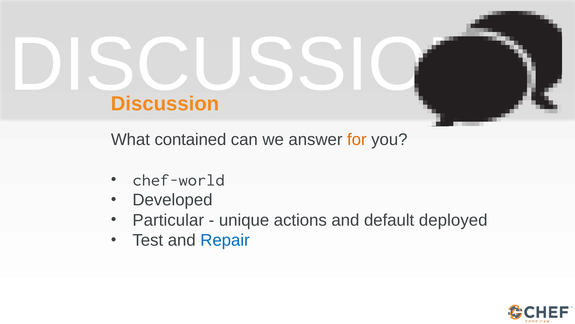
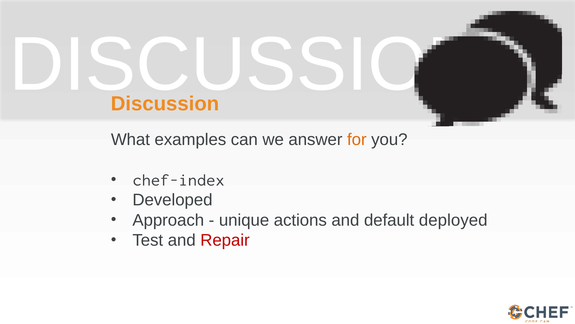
contained: contained -> examples
chef-world: chef-world -> chef-index
Particular: Particular -> Approach
Repair colour: blue -> red
